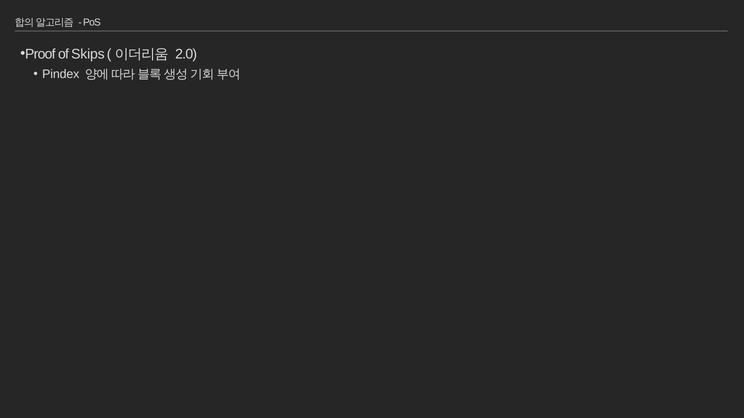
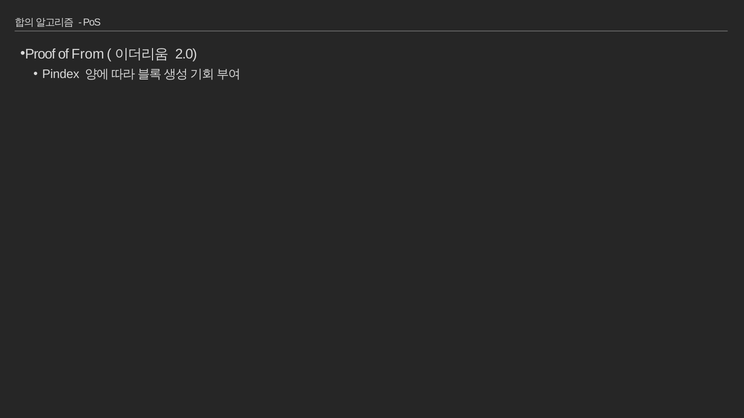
Skips: Skips -> From
